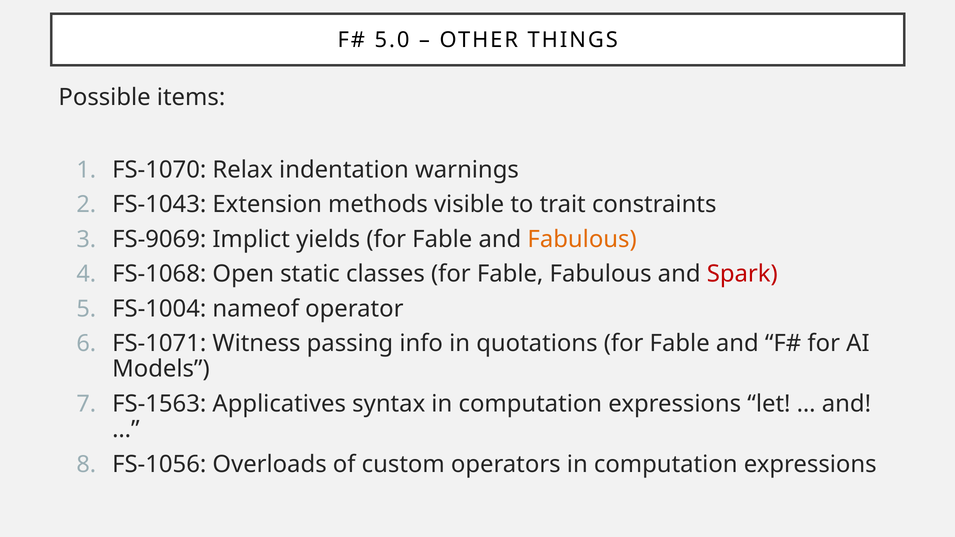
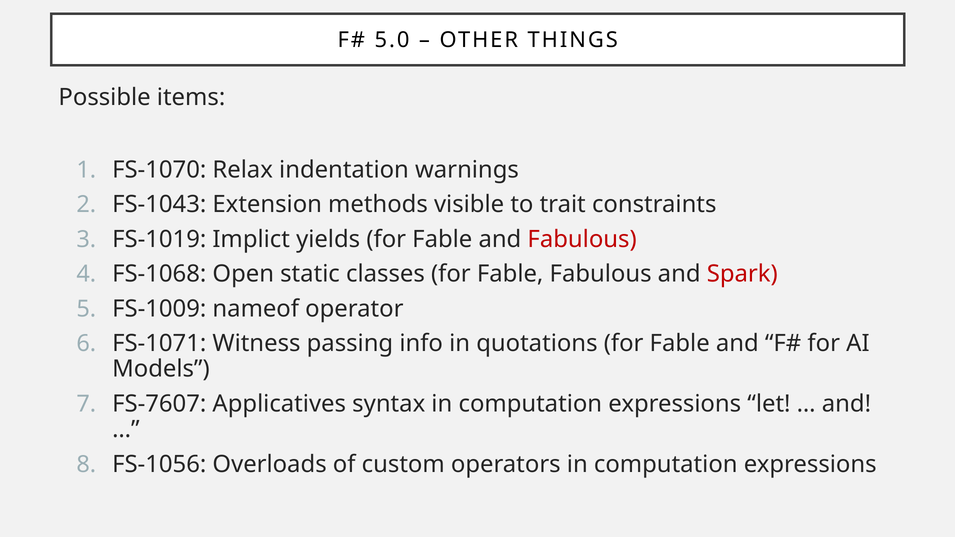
FS-9069: FS-9069 -> FS-1019
Fabulous at (582, 239) colour: orange -> red
FS-1004: FS-1004 -> FS-1009
FS-1563: FS-1563 -> FS-7607
